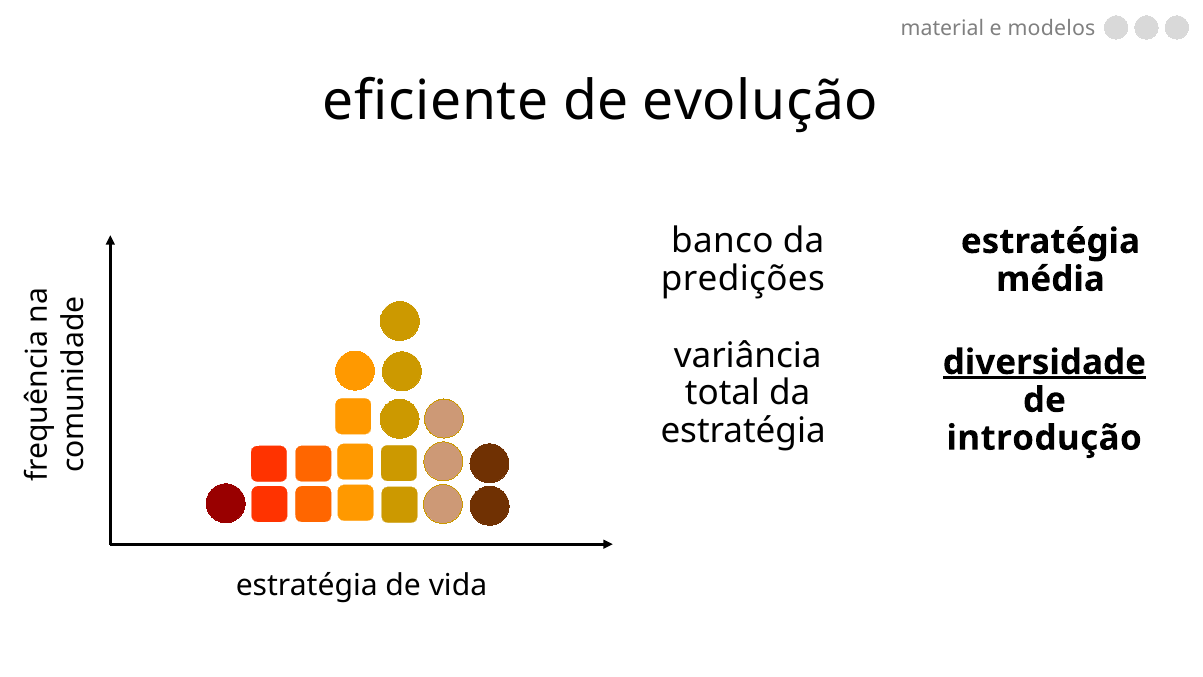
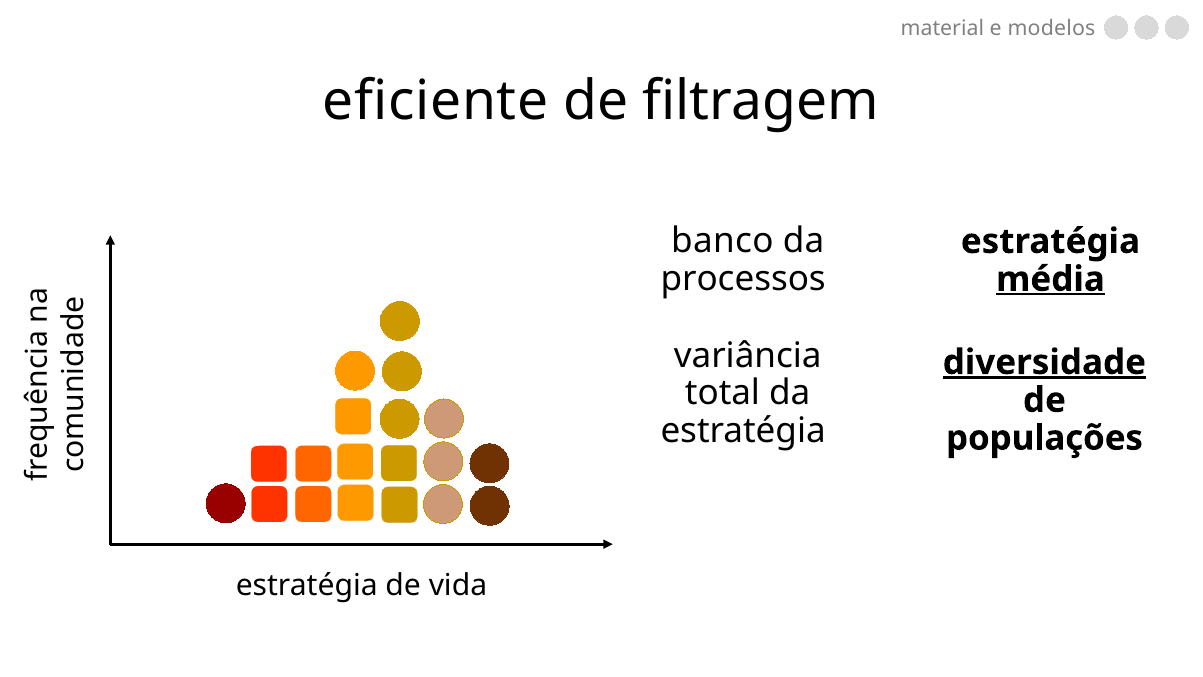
evolução: evolução -> filtragem
predições: predições -> processos
média underline: none -> present
introdução: introdução -> populações
